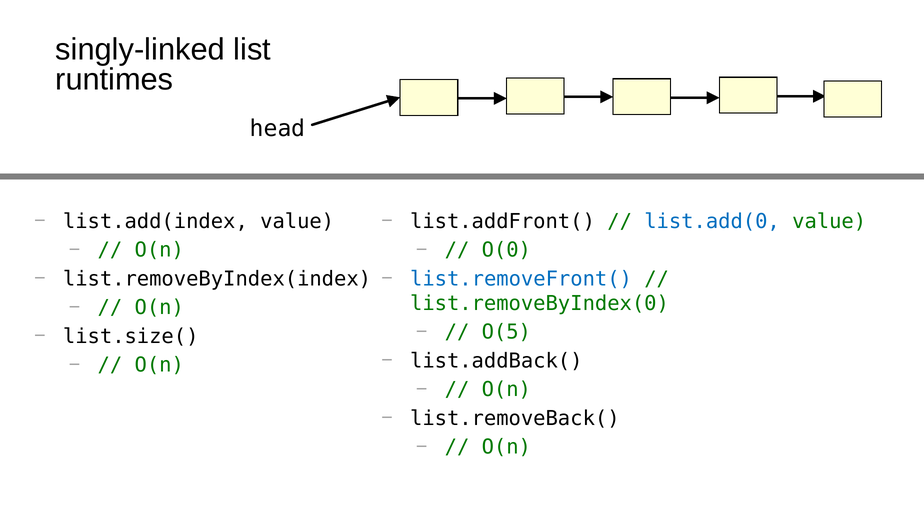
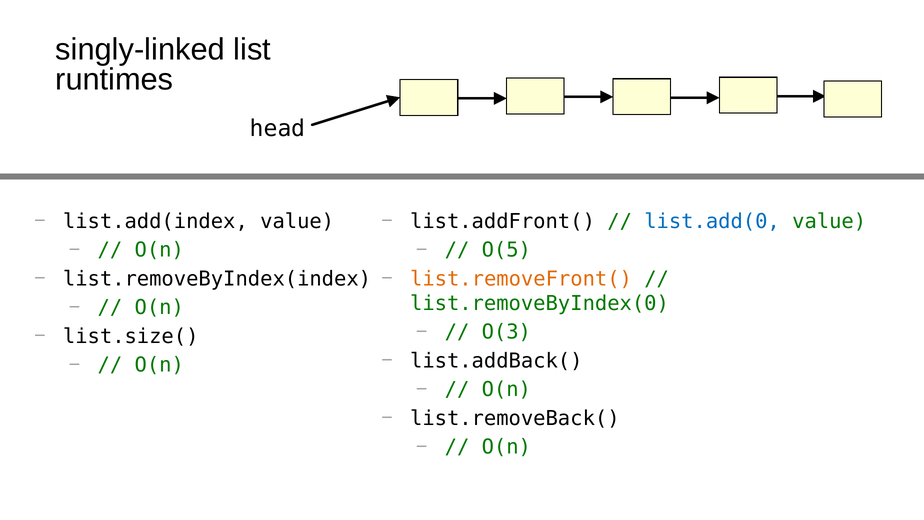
O(0: O(0 -> O(5
list.removeFront( colour: blue -> orange
O(5: O(5 -> O(3
